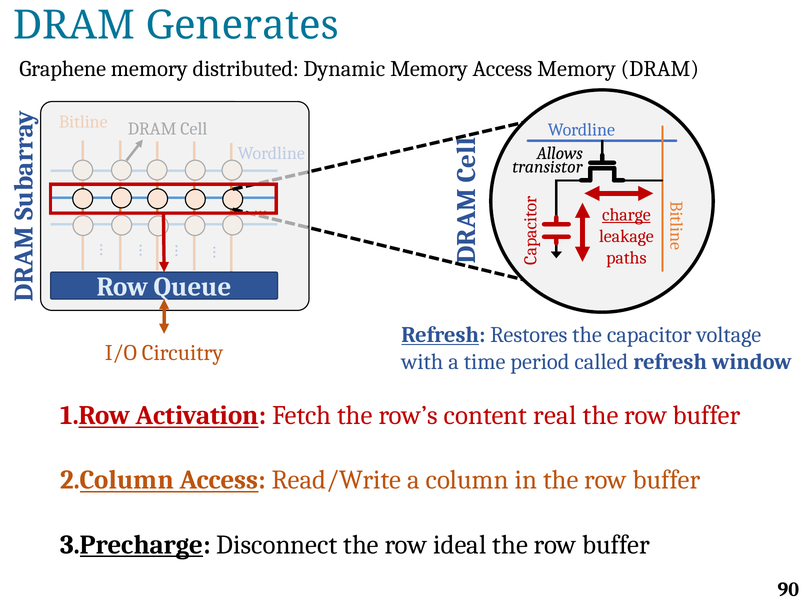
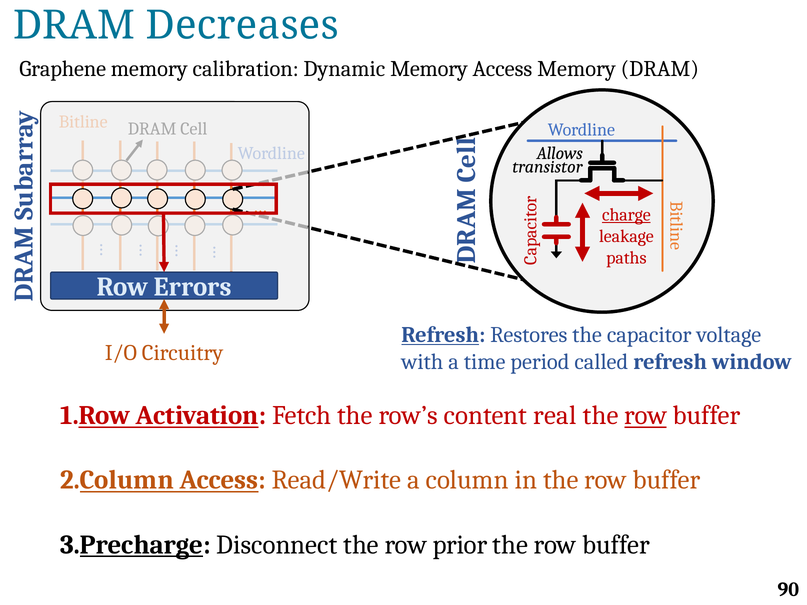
Generates: Generates -> Decreases
distributed: distributed -> calibration
Queue: Queue -> Errors
row at (646, 416) underline: none -> present
ideal: ideal -> prior
